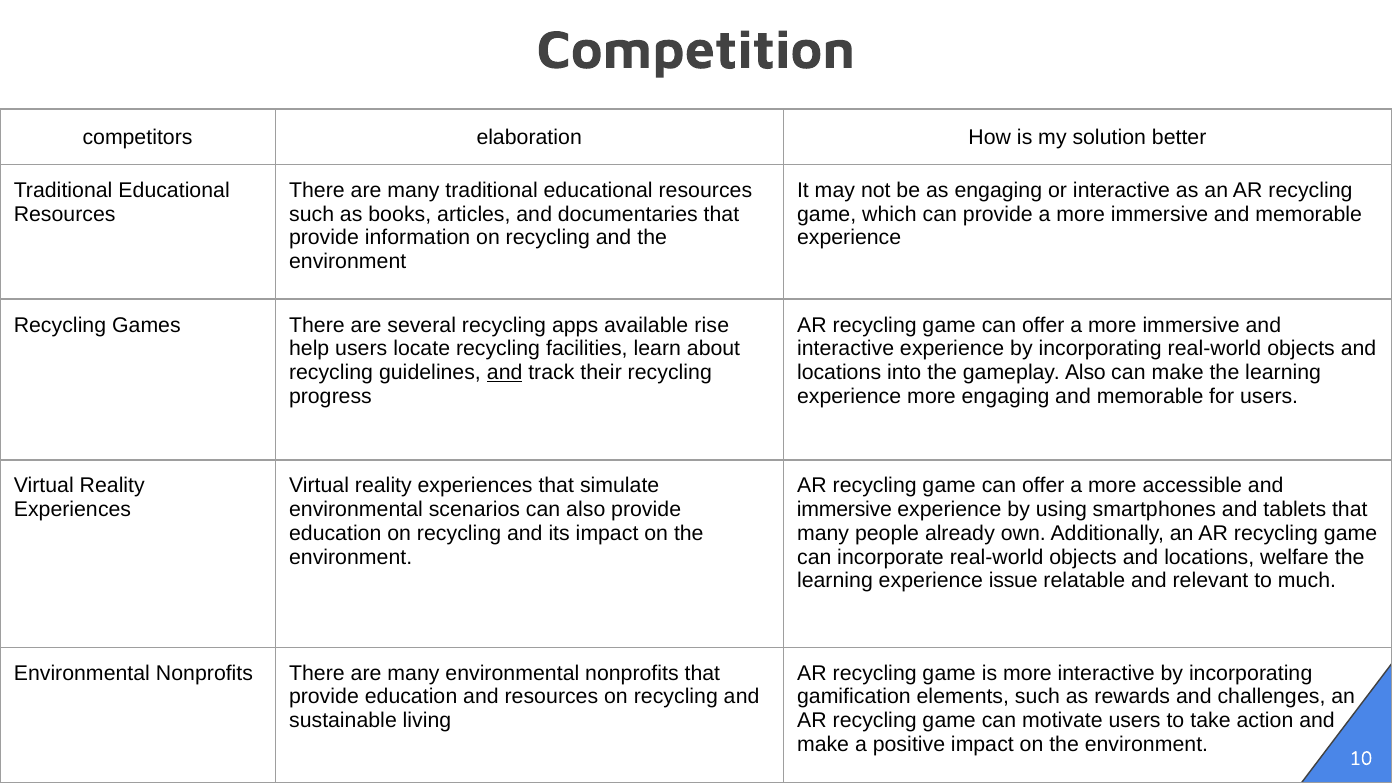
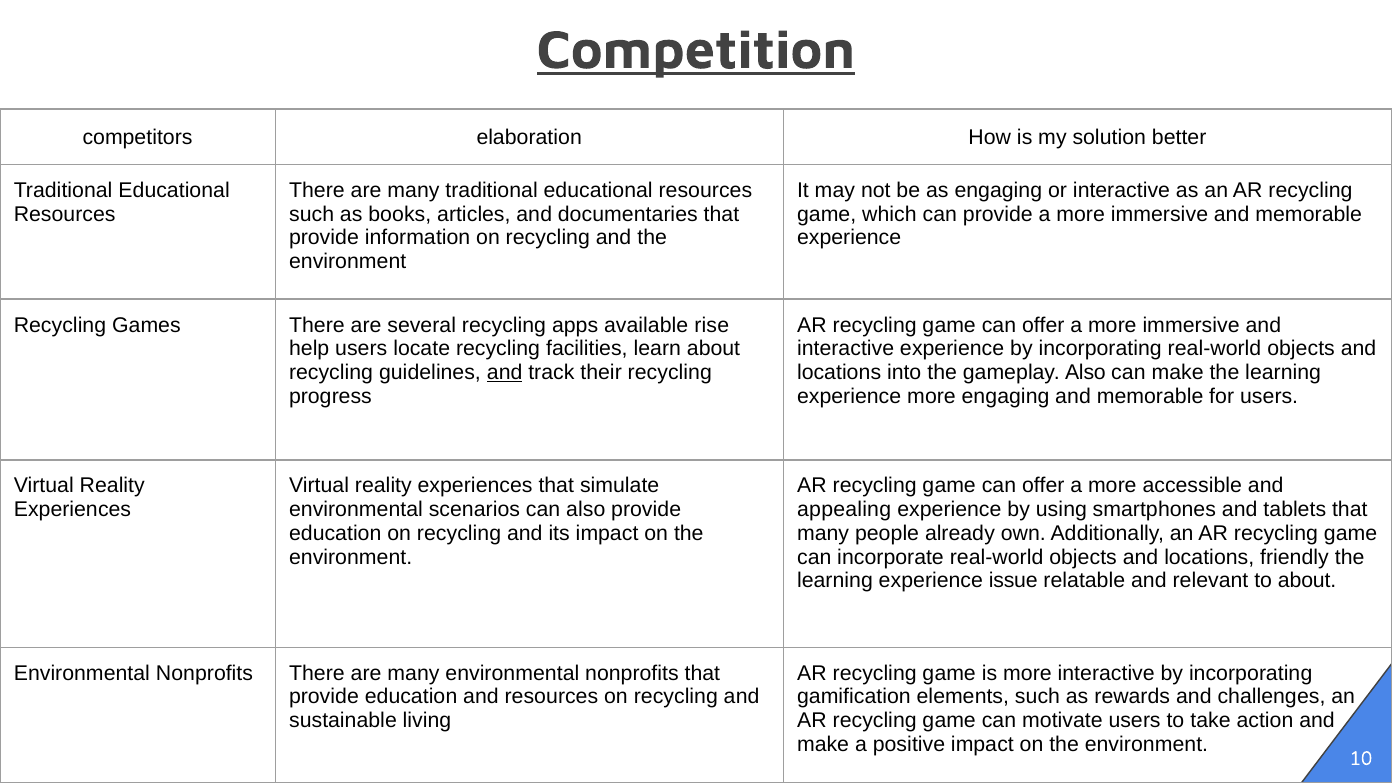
Competition underline: none -> present
immersive at (844, 510): immersive -> appealing
welfare: welfare -> friendly
to much: much -> about
